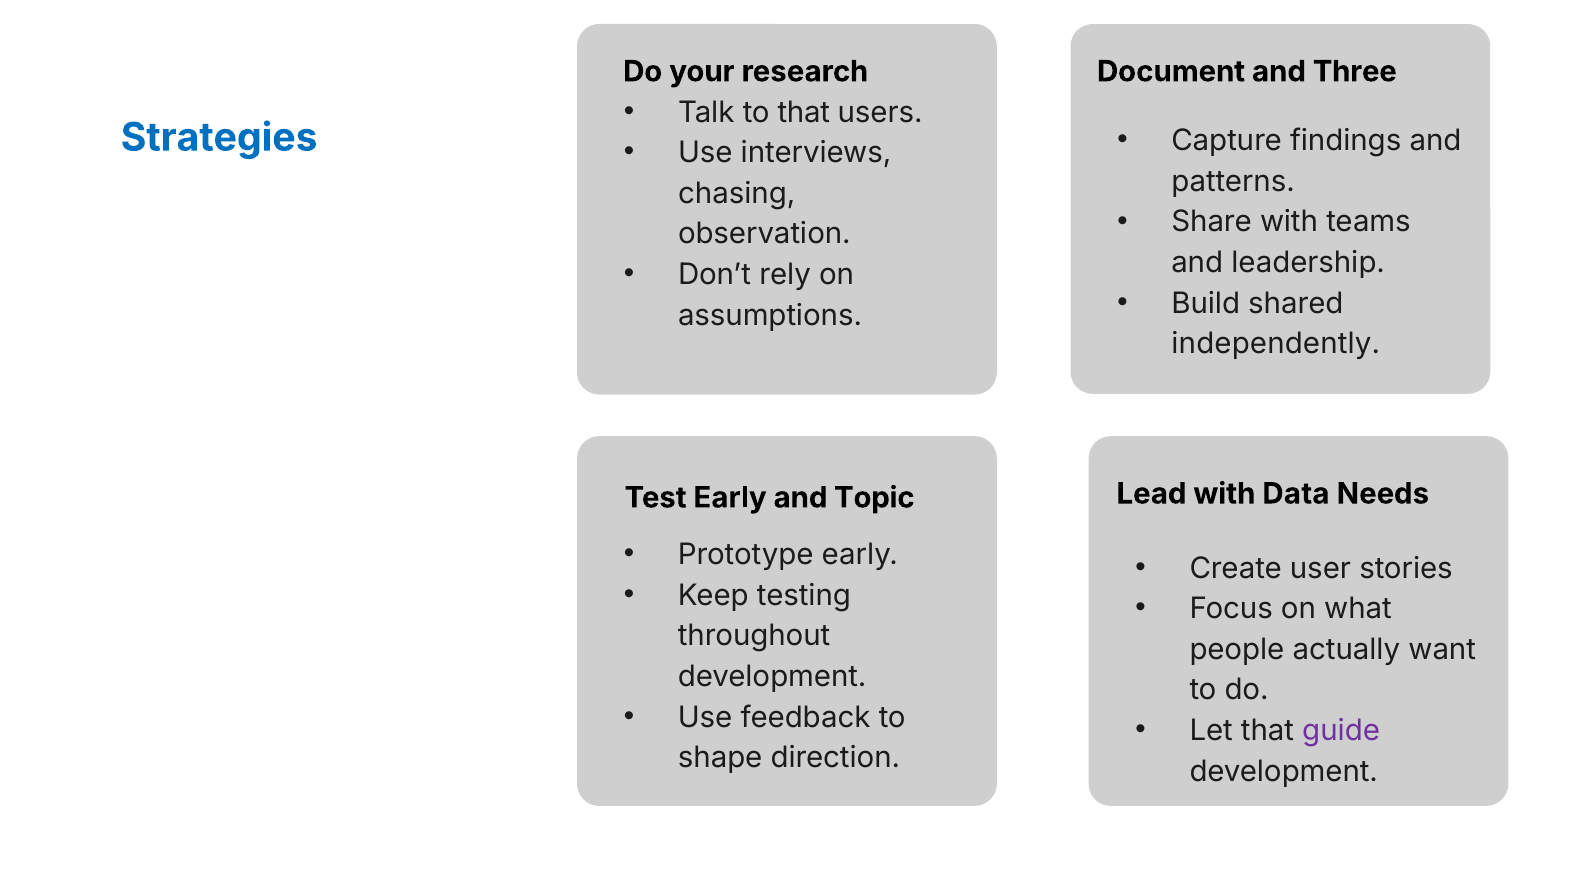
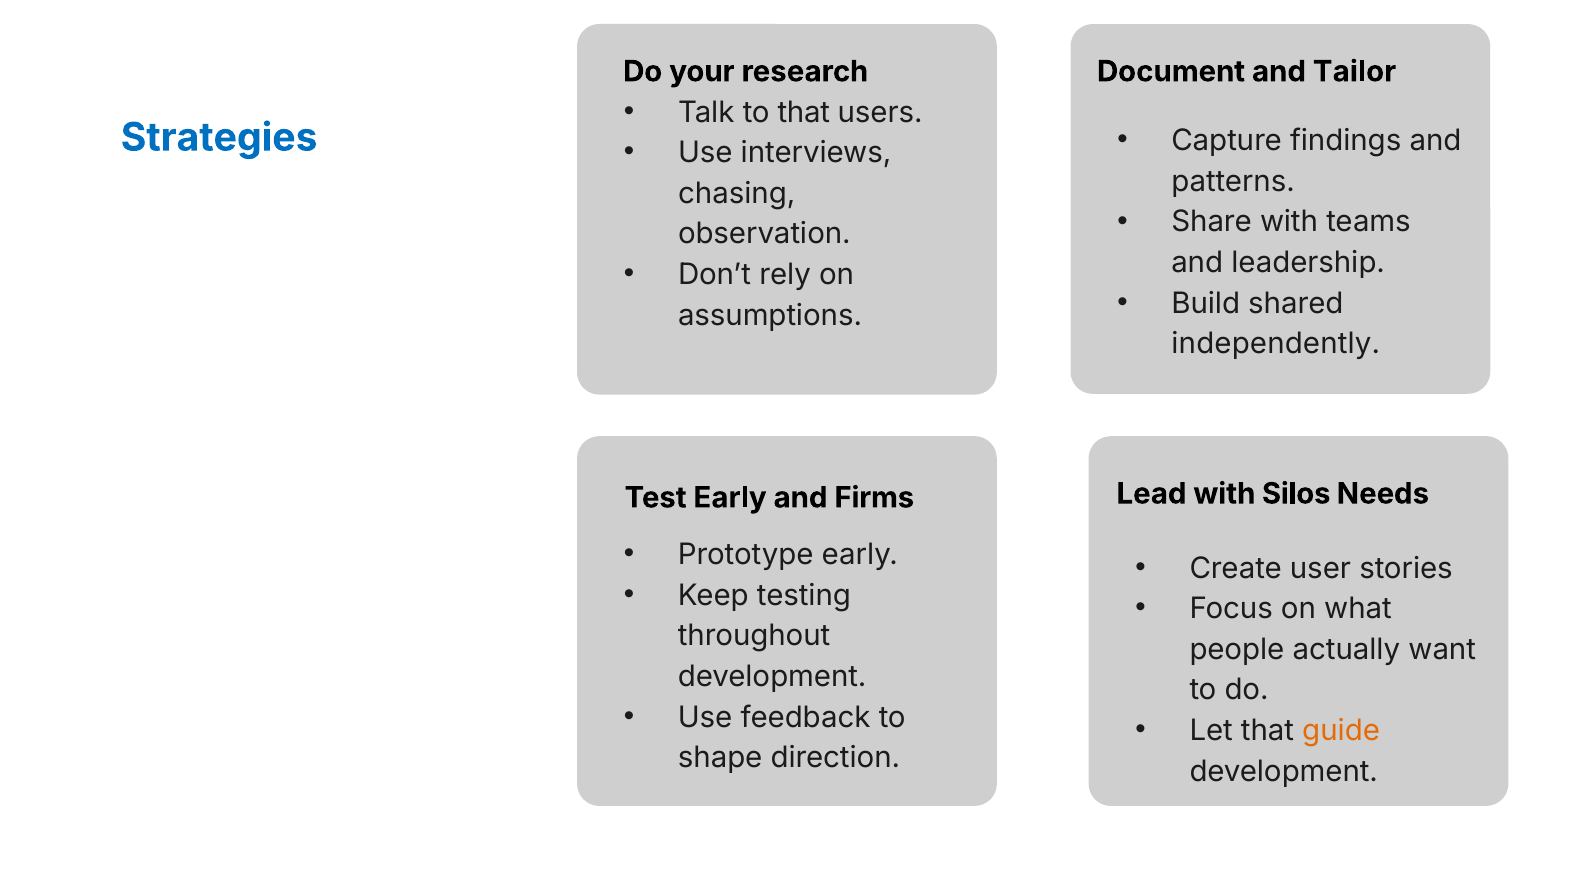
Three: Three -> Tailor
Data: Data -> Silos
Topic: Topic -> Firms
guide colour: purple -> orange
